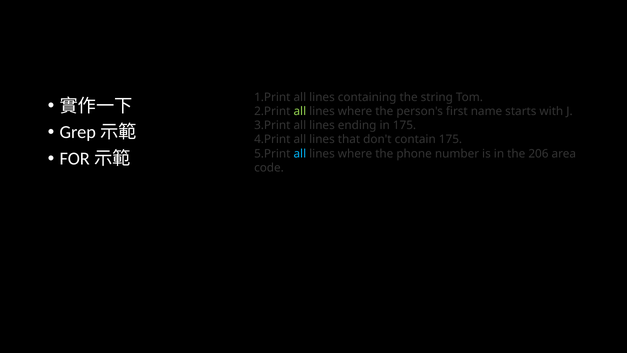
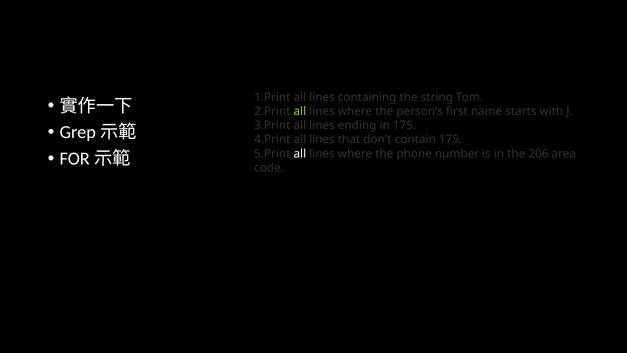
all at (300, 154) colour: light blue -> white
